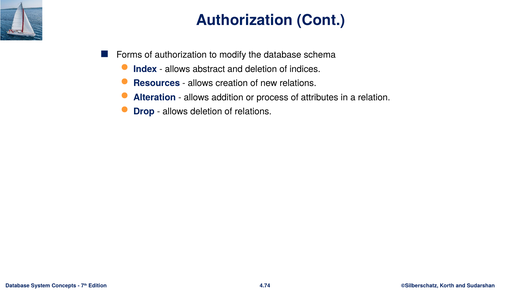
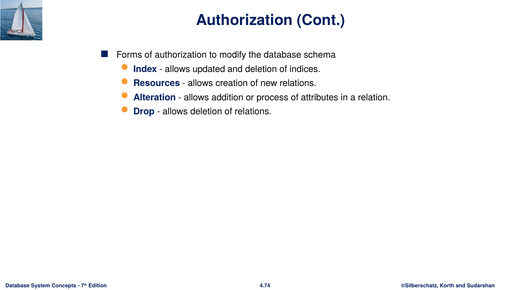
abstract: abstract -> updated
